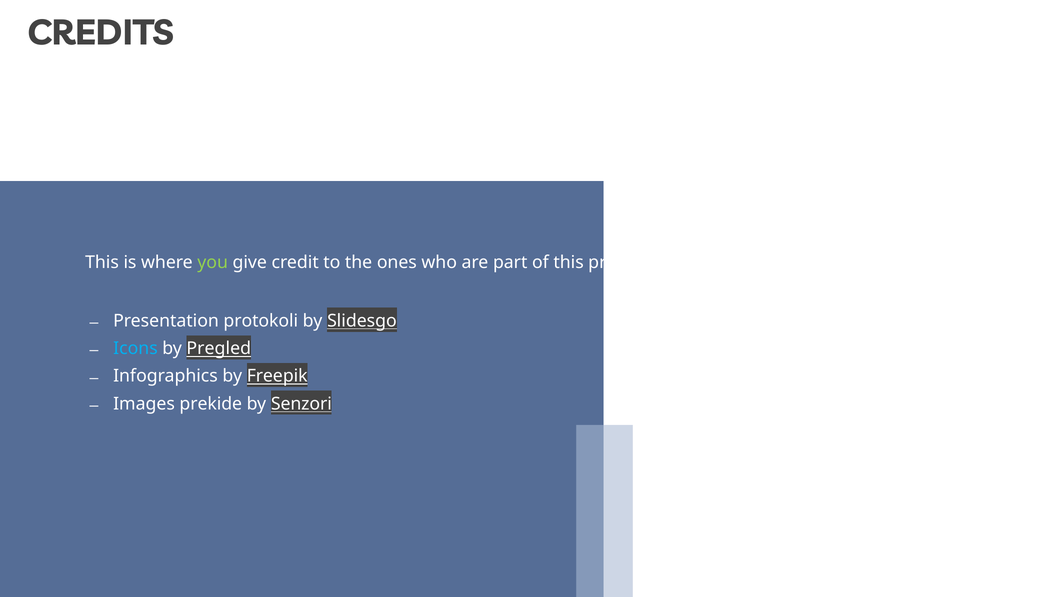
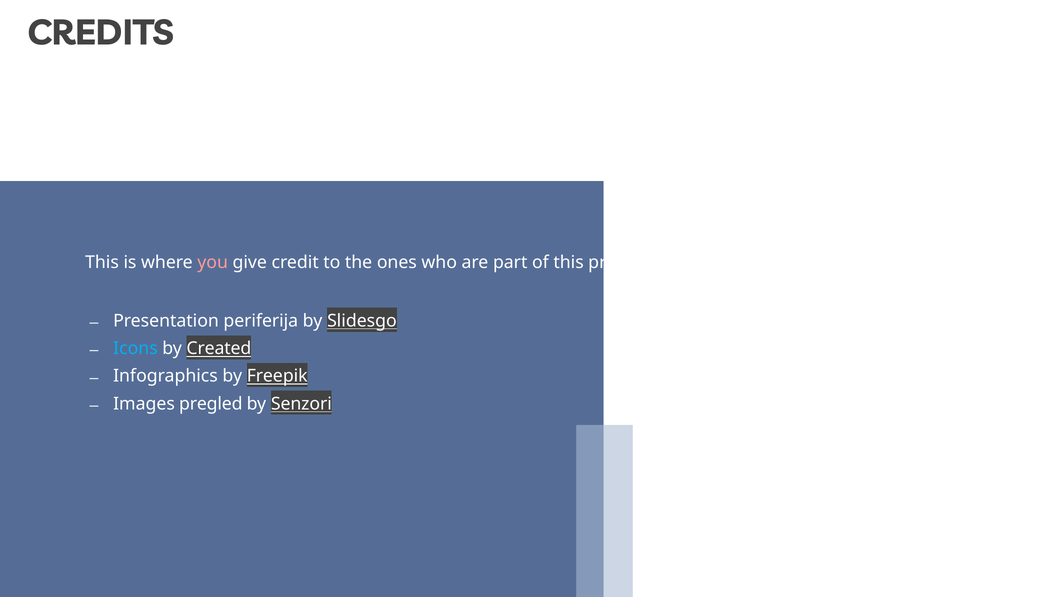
you colour: light green -> pink
protokoli: protokoli -> periferija
Pregled: Pregled -> Created
prekide: prekide -> pregled
